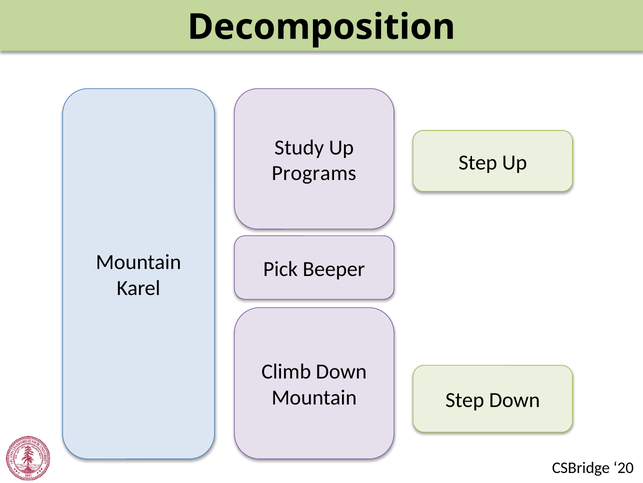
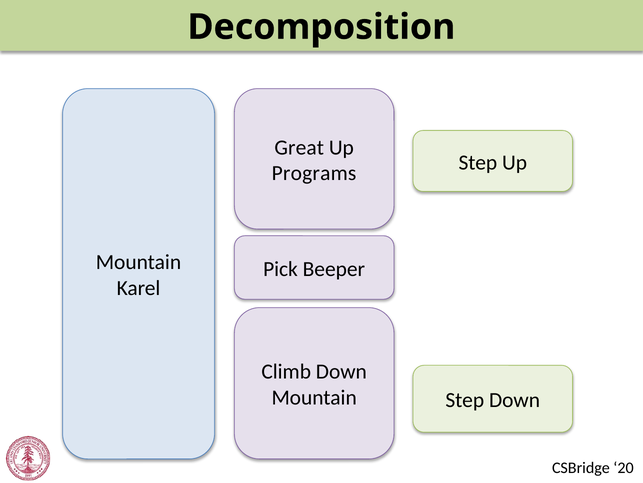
Study: Study -> Great
